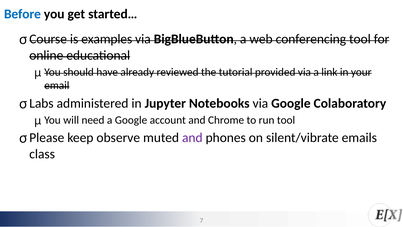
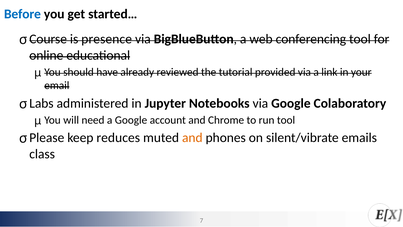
examples: examples -> presence
observe: observe -> reduces
and at (192, 138) colour: purple -> orange
